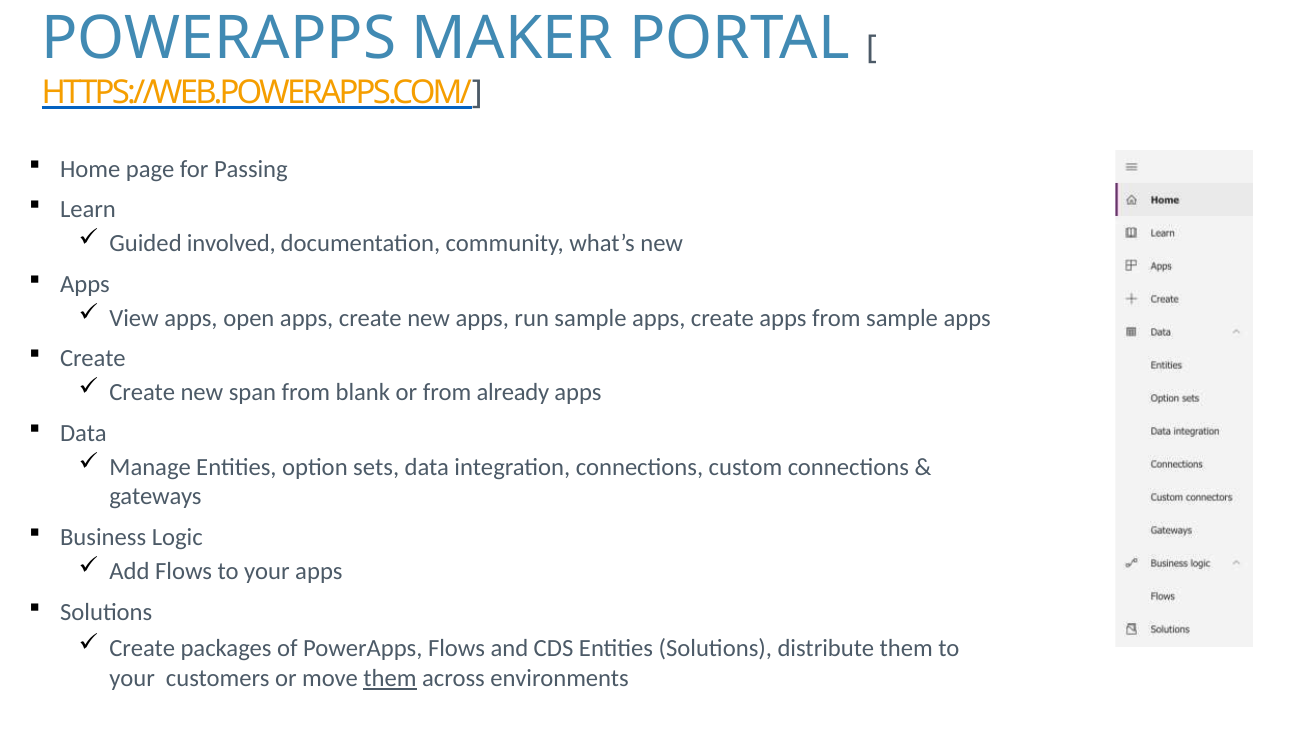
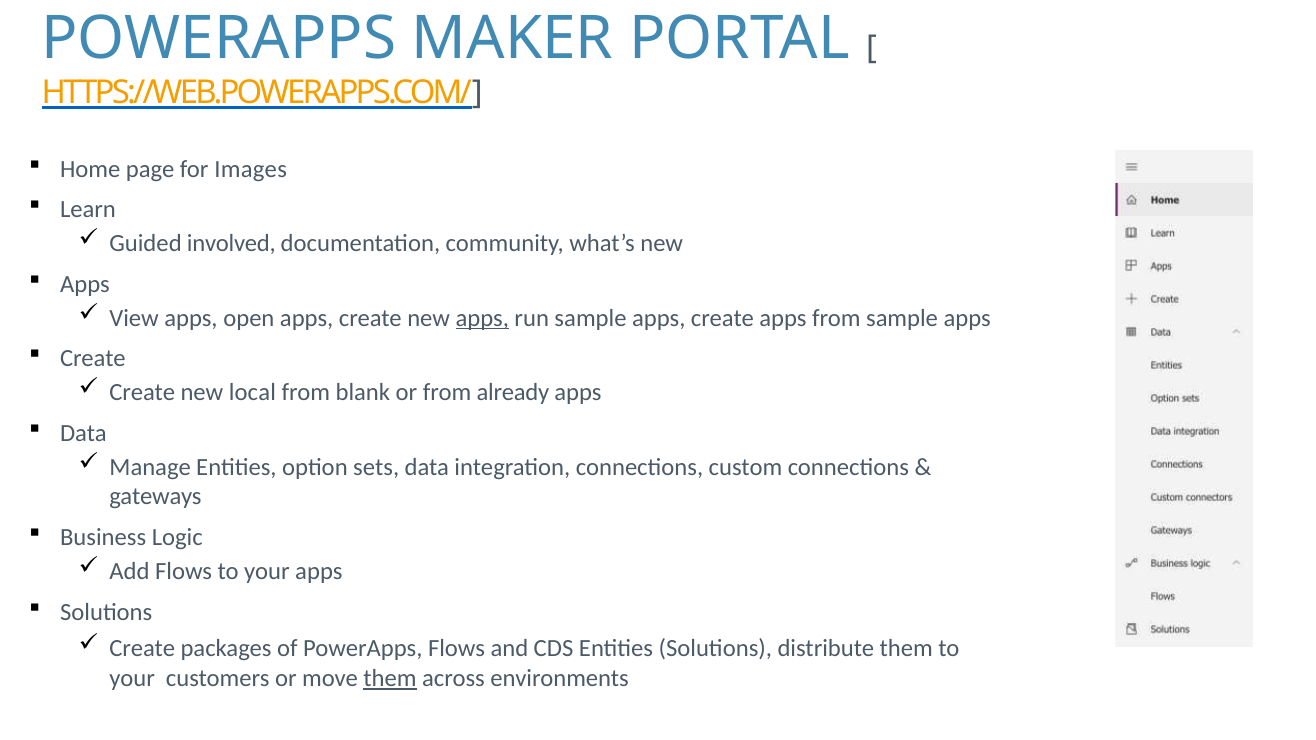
Passing: Passing -> Images
apps at (482, 318) underline: none -> present
span: span -> local
